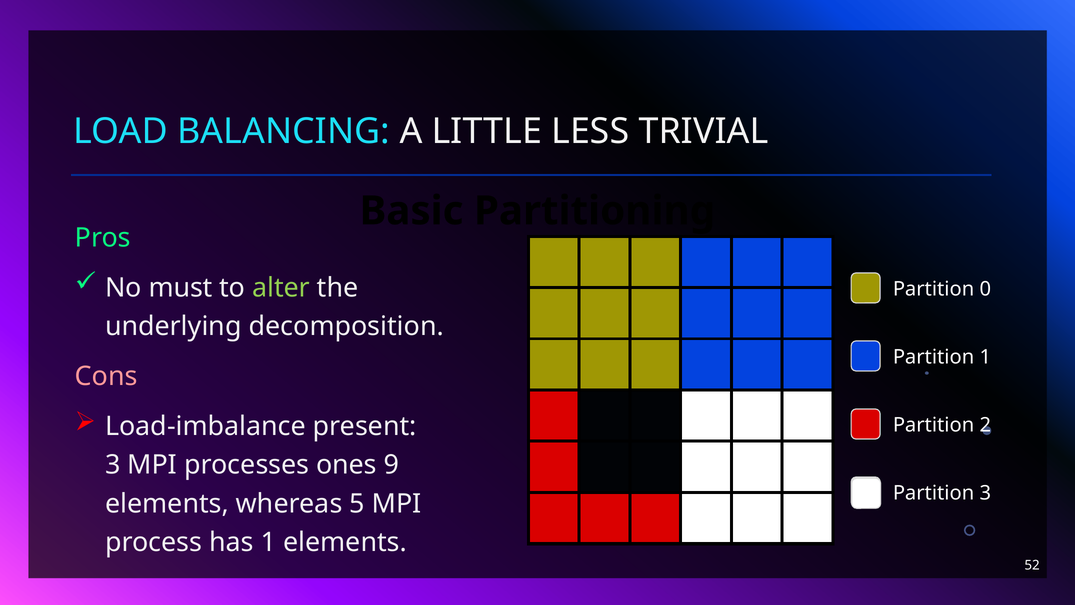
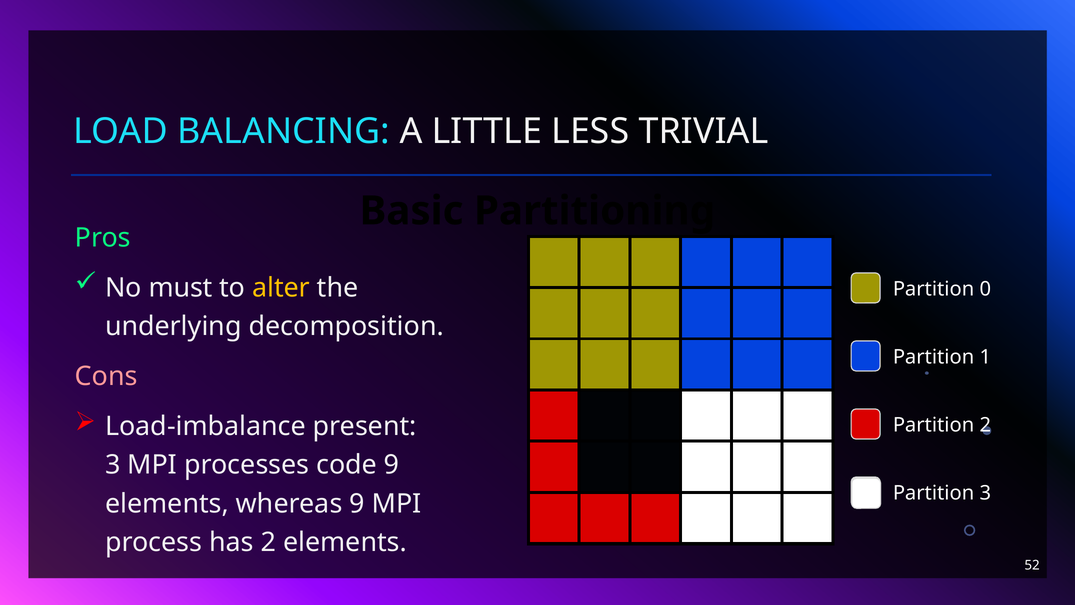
alter colour: light green -> yellow
ones: ones -> code
whereas 5: 5 -> 9
has 1: 1 -> 2
